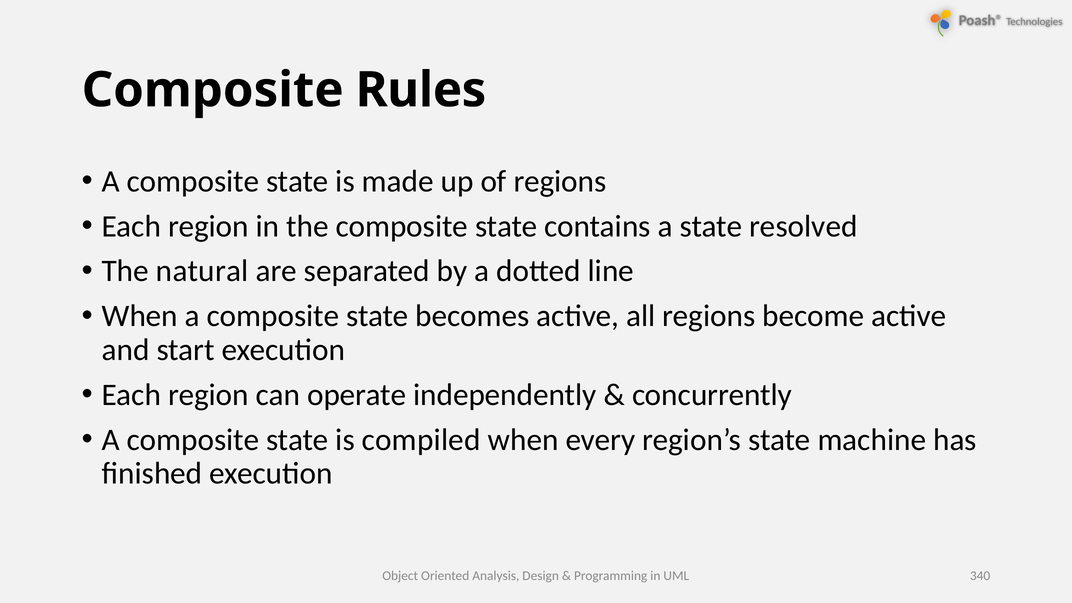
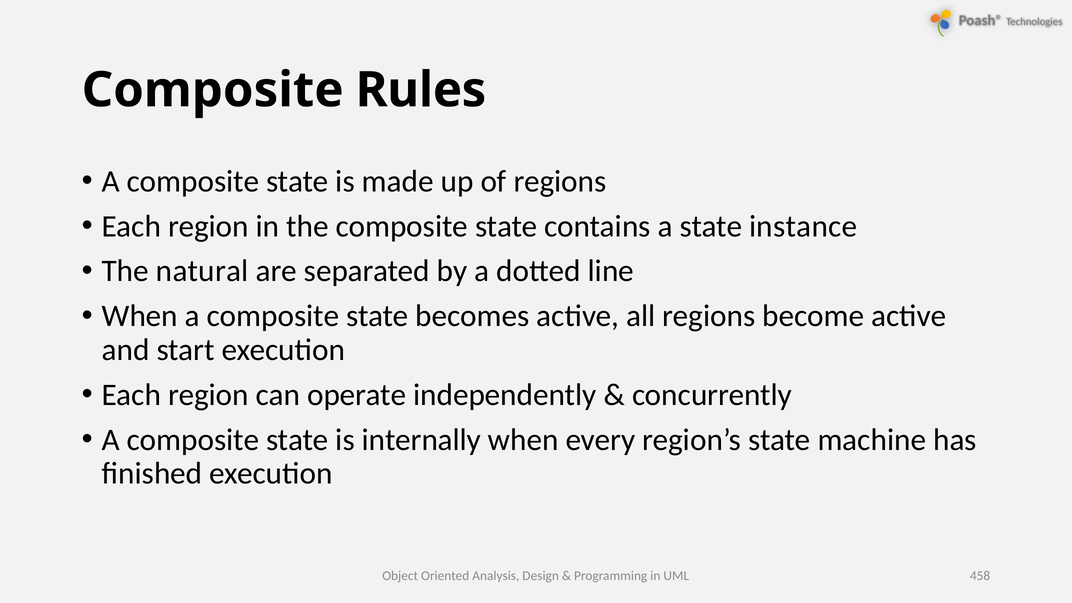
resolved: resolved -> instance
compiled: compiled -> internally
340: 340 -> 458
